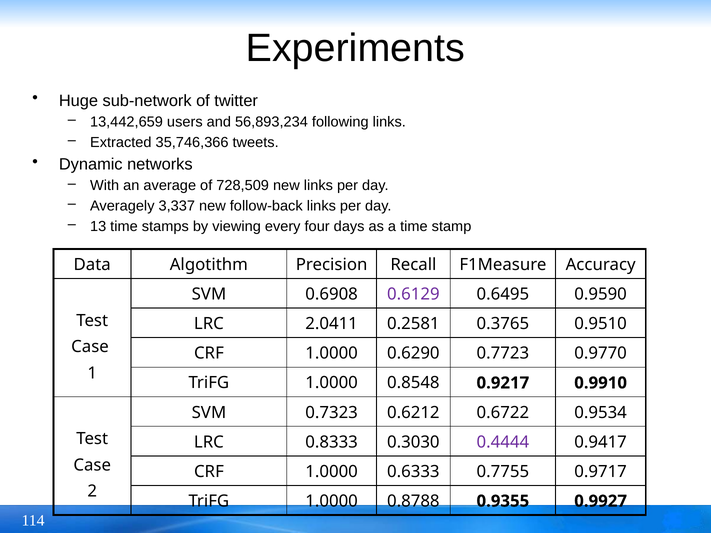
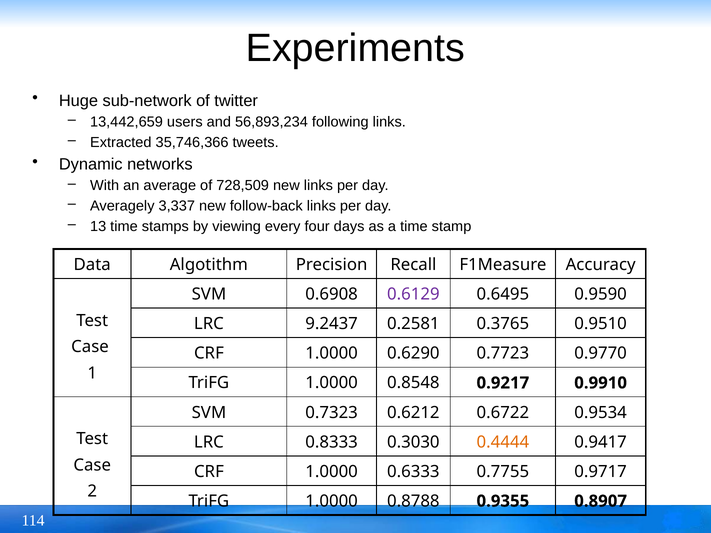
2.0411: 2.0411 -> 9.2437
0.4444 colour: purple -> orange
0.9927: 0.9927 -> 0.8907
